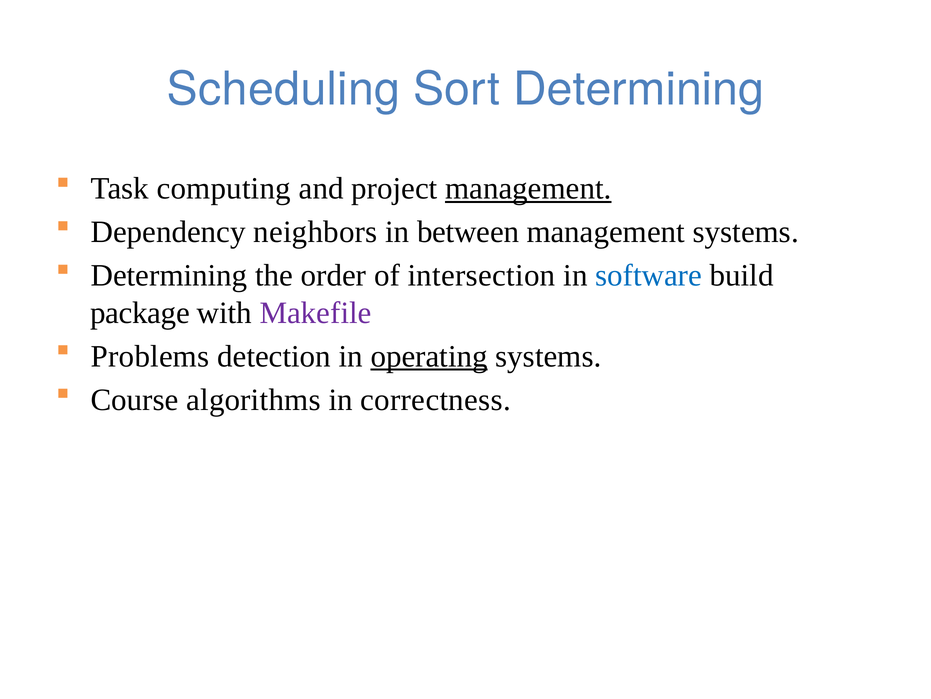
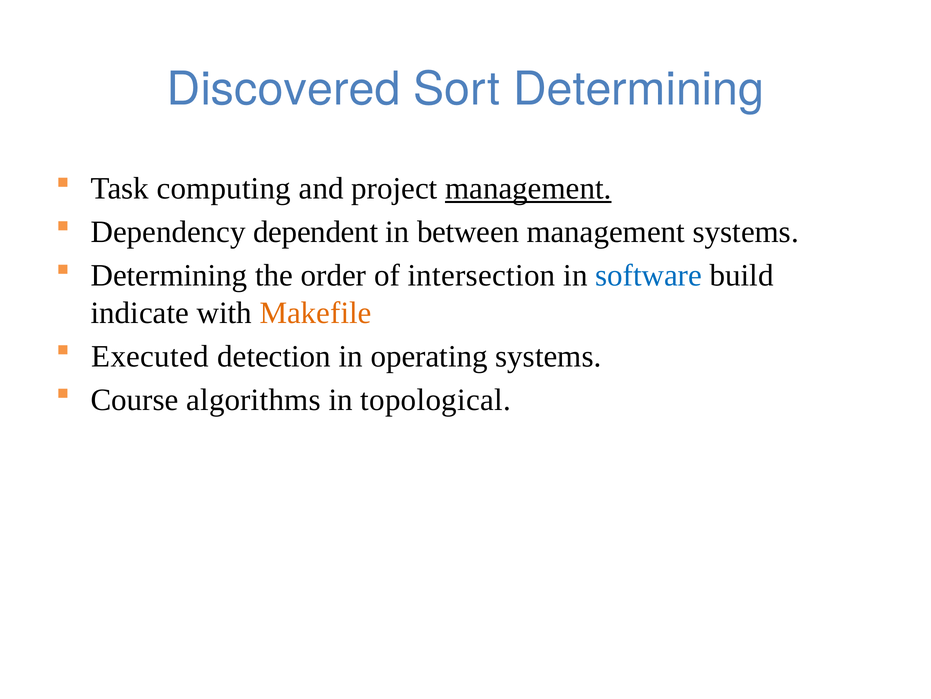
Scheduling: Scheduling -> Discovered
neighbors: neighbors -> dependent
package: package -> indicate
Makefile colour: purple -> orange
Problems: Problems -> Executed
operating underline: present -> none
correctness: correctness -> topological
